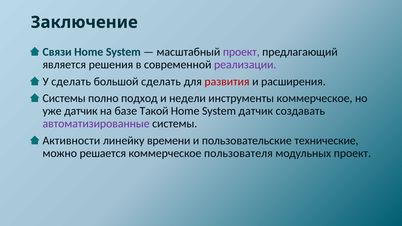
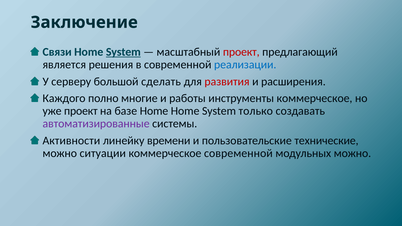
System at (123, 52) underline: none -> present
проект at (241, 52) colour: purple -> red
реализации colour: purple -> blue
У сделать: сделать -> серверу
Системы at (64, 98): Системы -> Каждого
подход: подход -> многие
недели: недели -> работы
уже датчик: датчик -> проект
базе Такой: Такой -> Home
System датчик: датчик -> только
решается: решается -> ситуации
коммерческое пользователя: пользователя -> современной
модульных проект: проект -> можно
